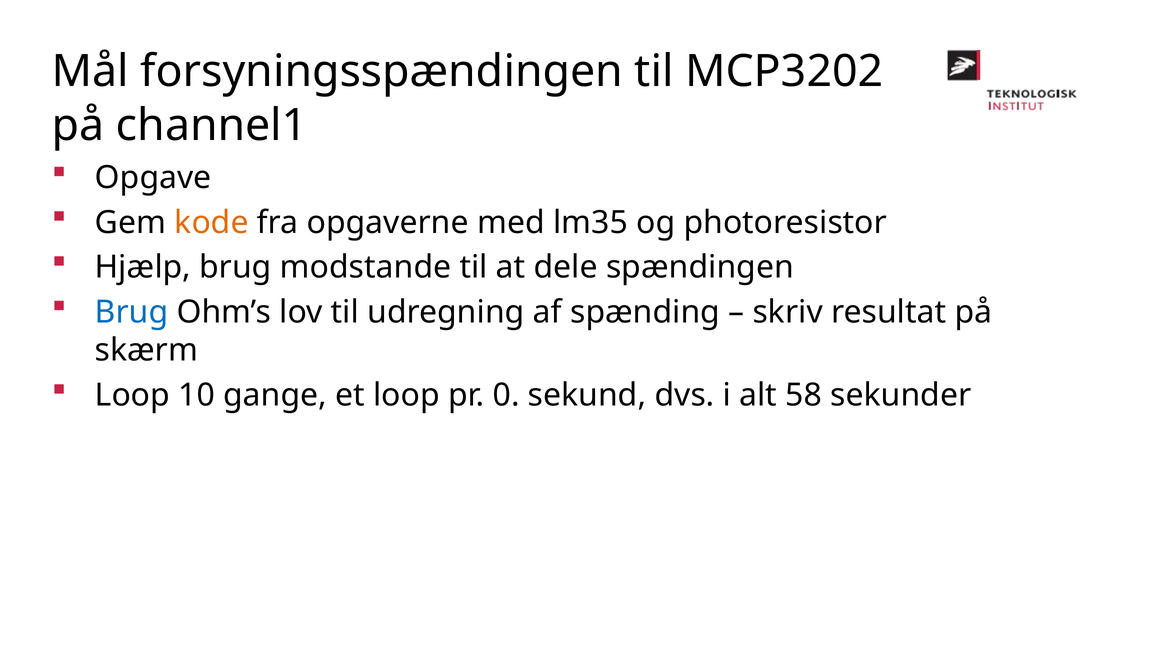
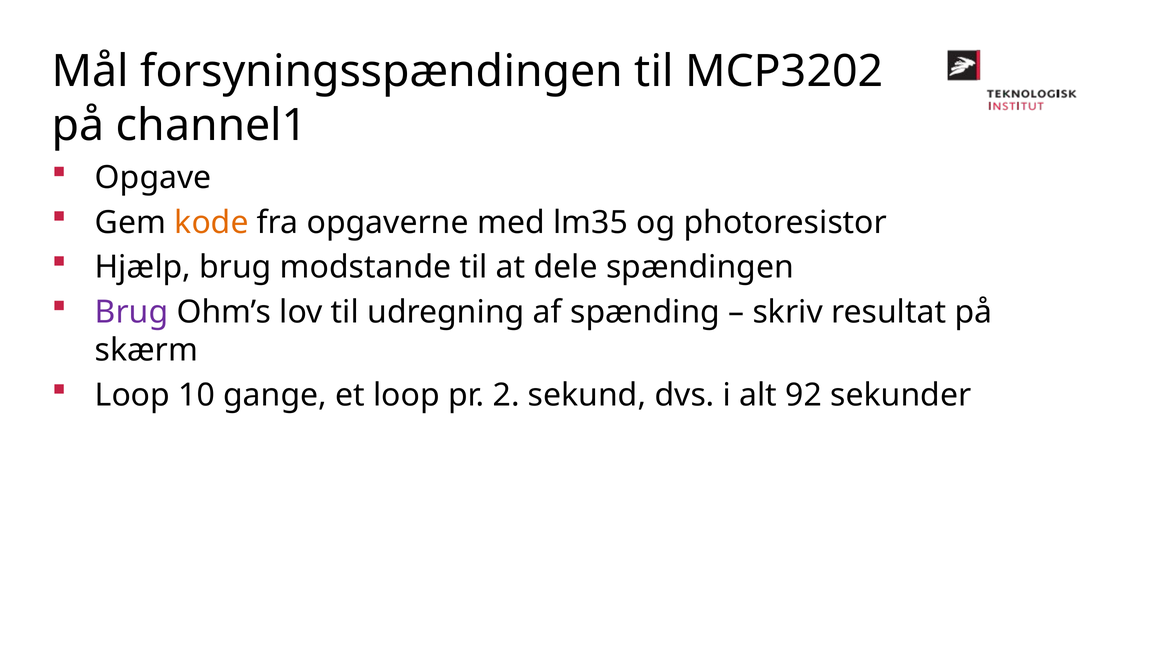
Brug at (132, 312) colour: blue -> purple
0: 0 -> 2
58: 58 -> 92
